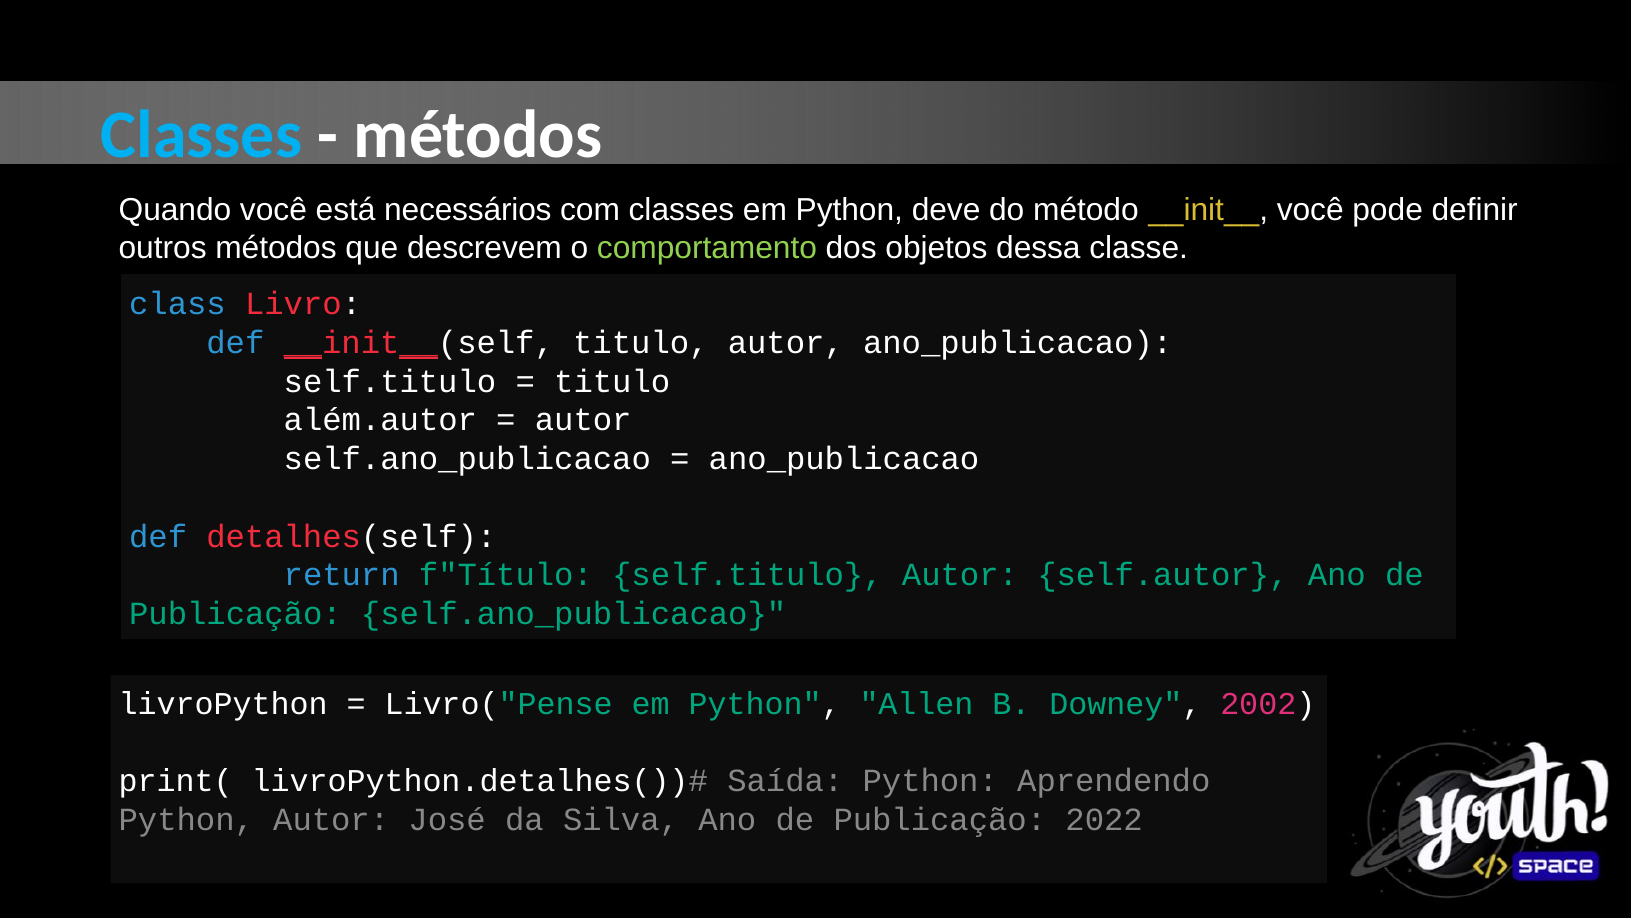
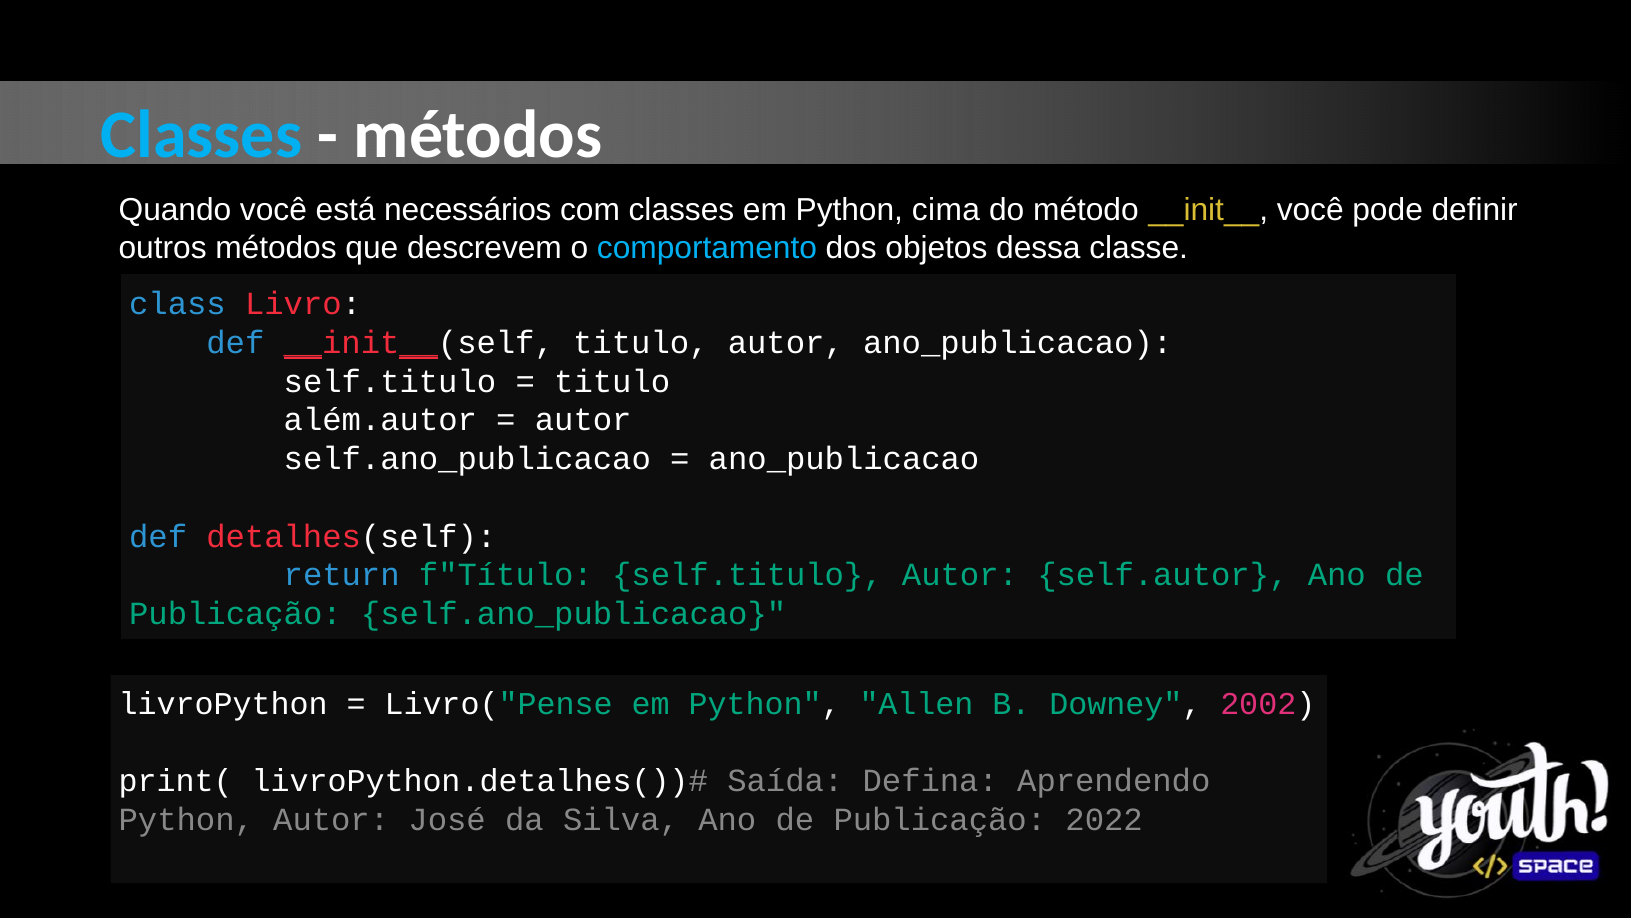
deve: deve -> cima
comportamento colour: light green -> light blue
Saída Python: Python -> Defina
